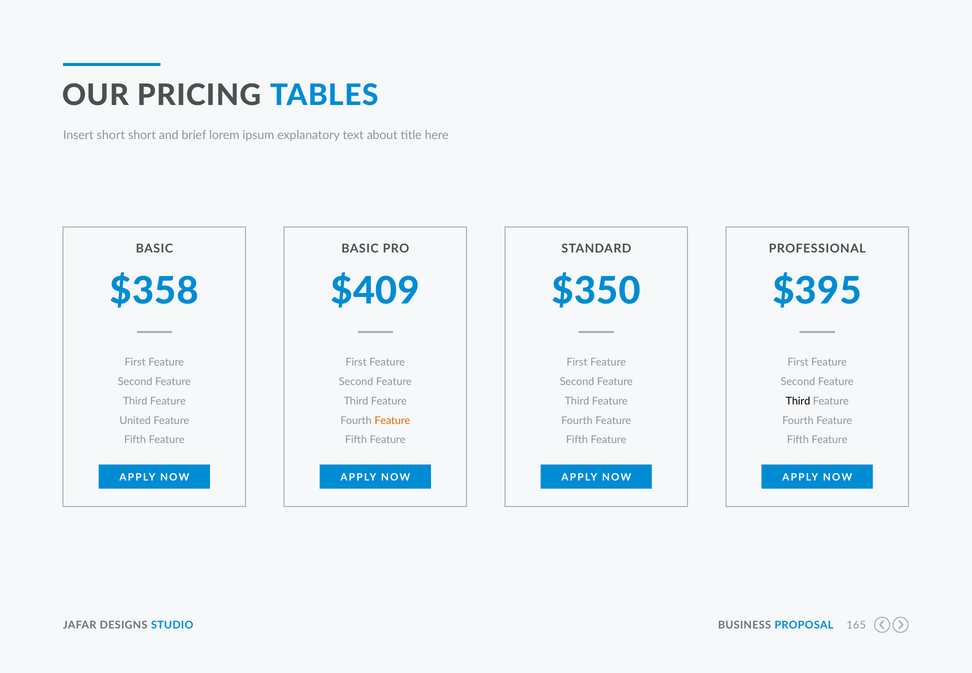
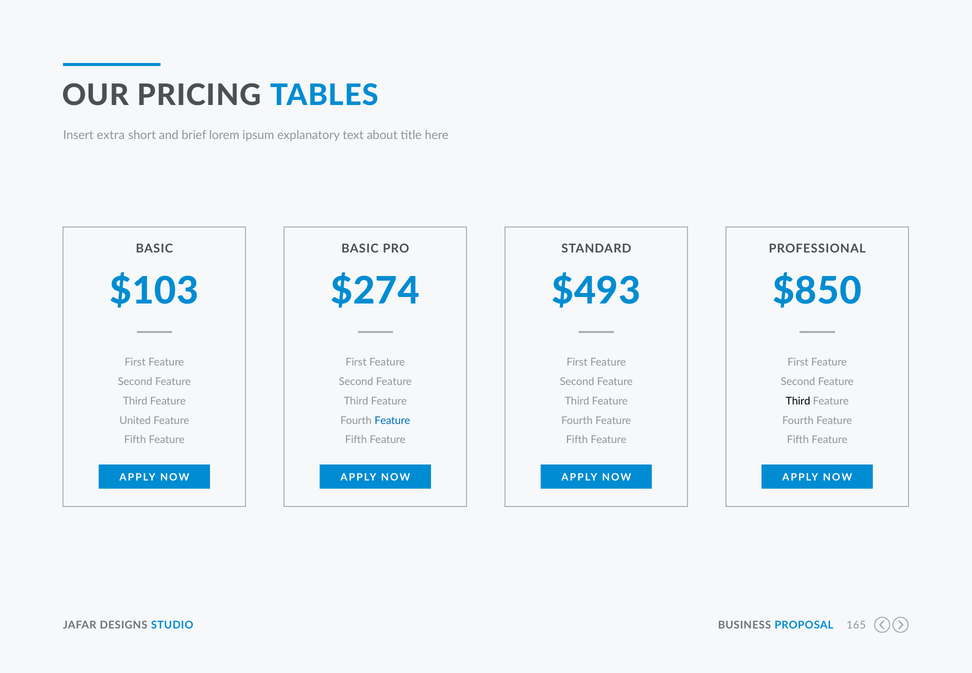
Insert short: short -> extra
$358: $358 -> $103
$409: $409 -> $274
$350: $350 -> $493
$395: $395 -> $850
Feature at (392, 420) colour: orange -> blue
